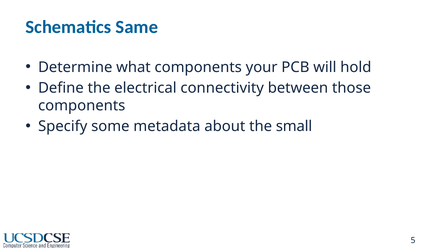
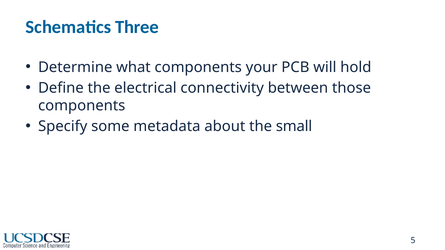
Same: Same -> Three
